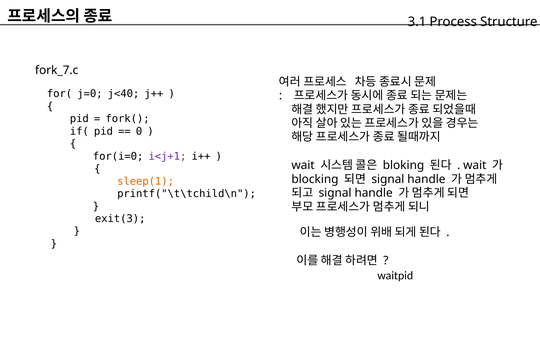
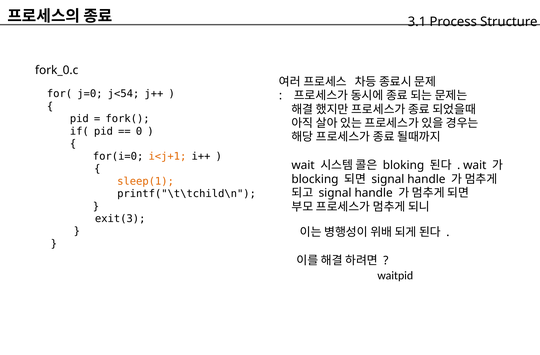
fork_7.c: fork_7.c -> fork_0.c
j<40: j<40 -> j<54
i<j+1 colour: purple -> orange
